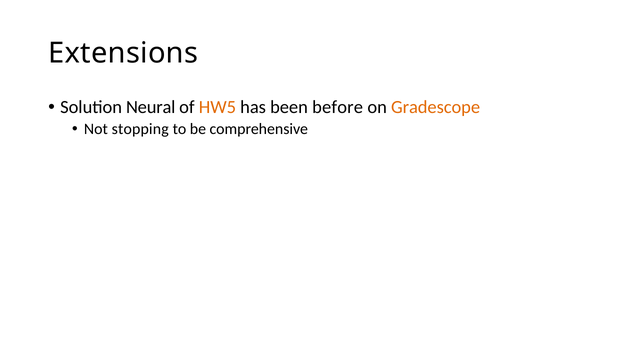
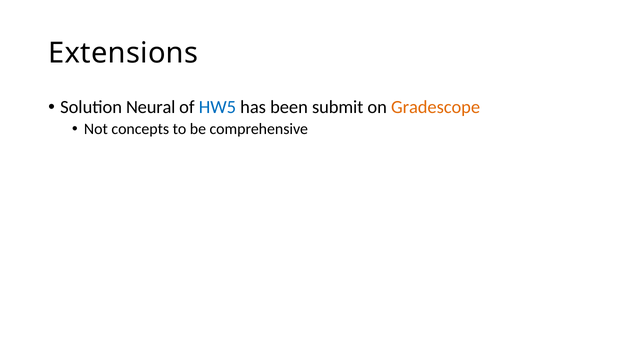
HW5 colour: orange -> blue
before: before -> submit
stopping: stopping -> concepts
